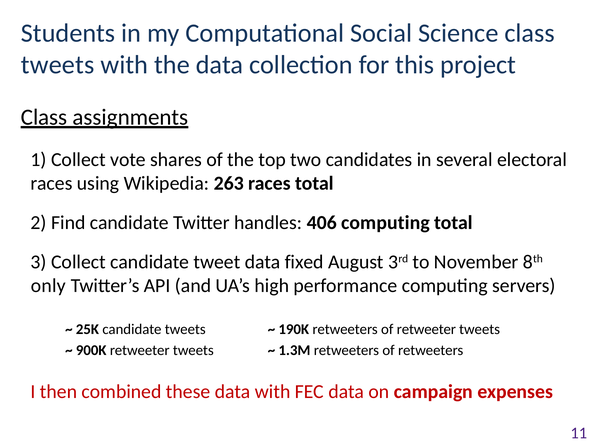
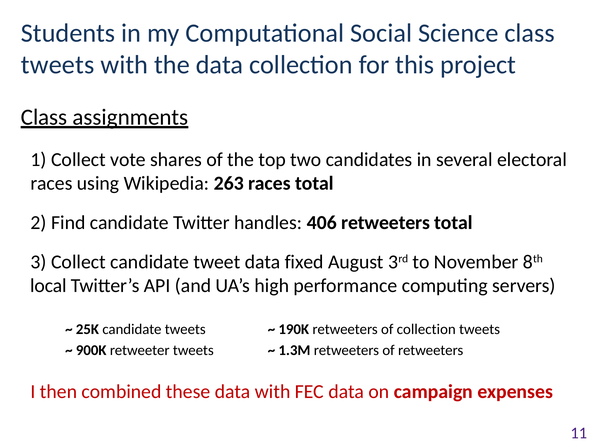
406 computing: computing -> retweeters
only: only -> local
of retweeter: retweeter -> collection
